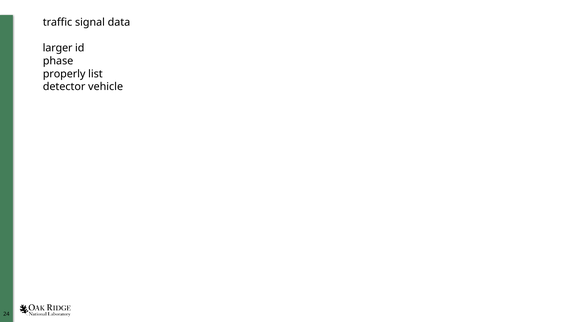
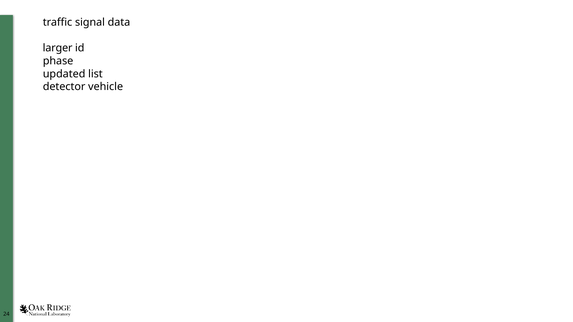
properly: properly -> updated
